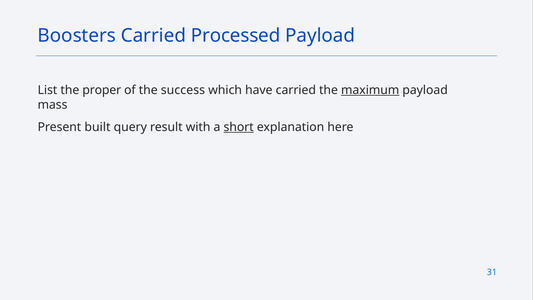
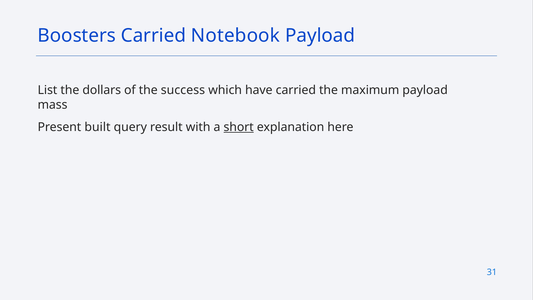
Processed: Processed -> Notebook
proper: proper -> dollars
maximum underline: present -> none
